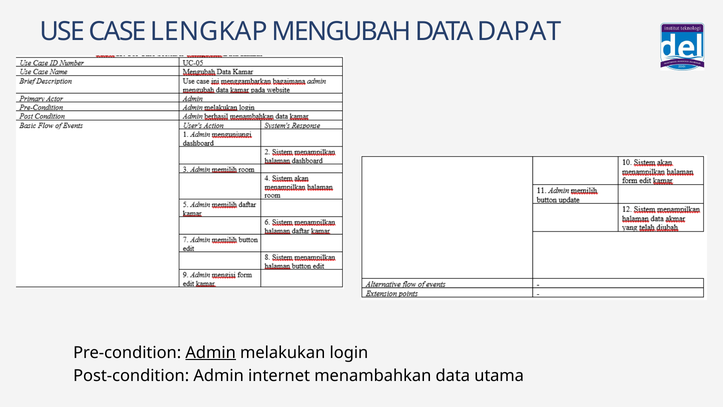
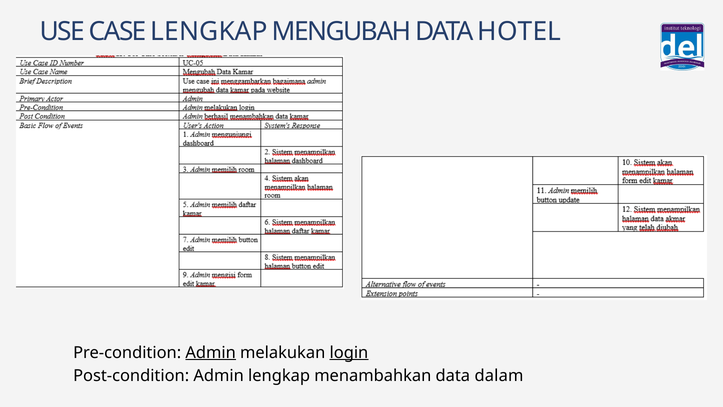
DAPAT: DAPAT -> HOTEL
login underline: none -> present
Admin internet: internet -> lengkap
utama: utama -> dalam
